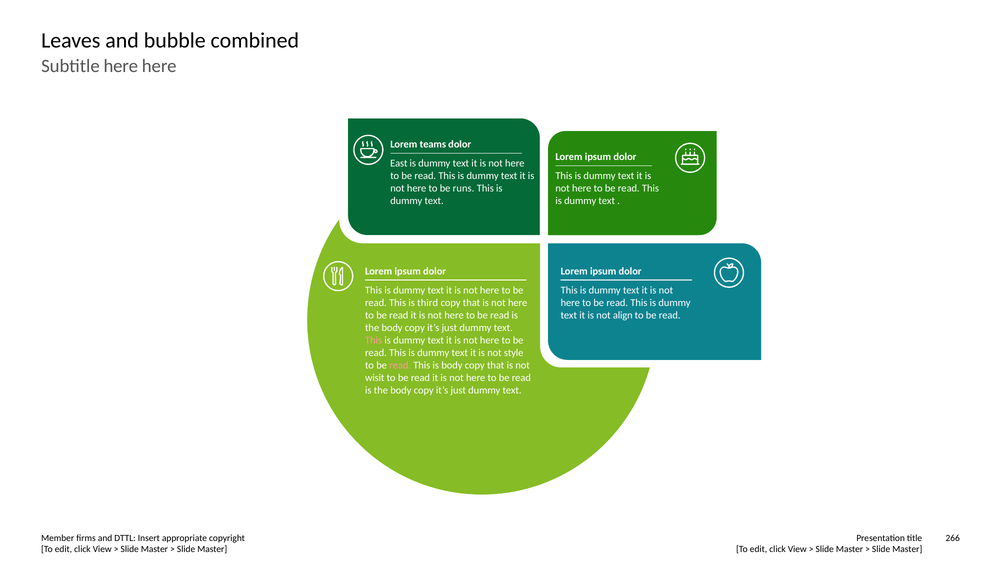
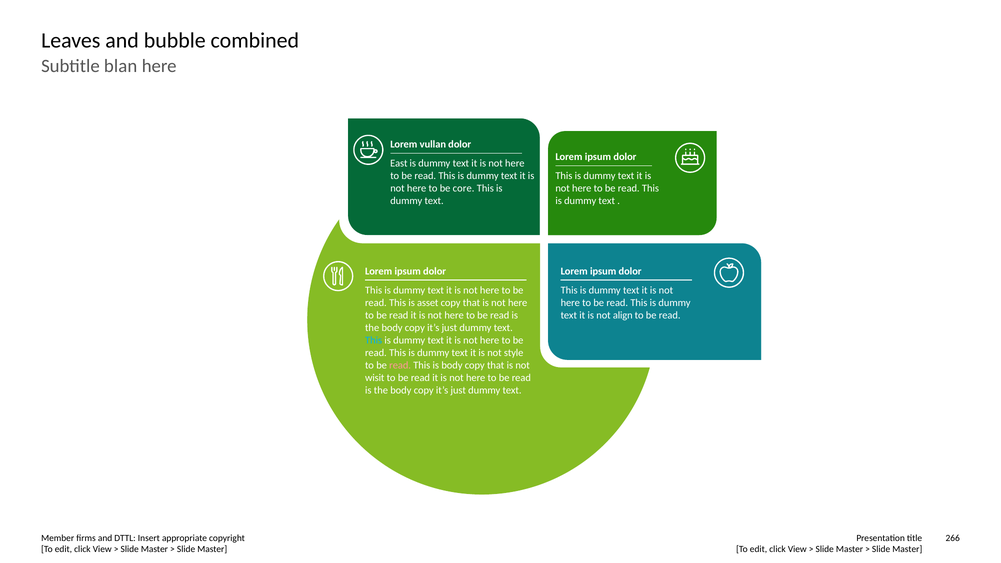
Subtitle here: here -> blan
teams: teams -> vullan
runs: runs -> core
third: third -> asset
This at (374, 340) colour: pink -> light blue
